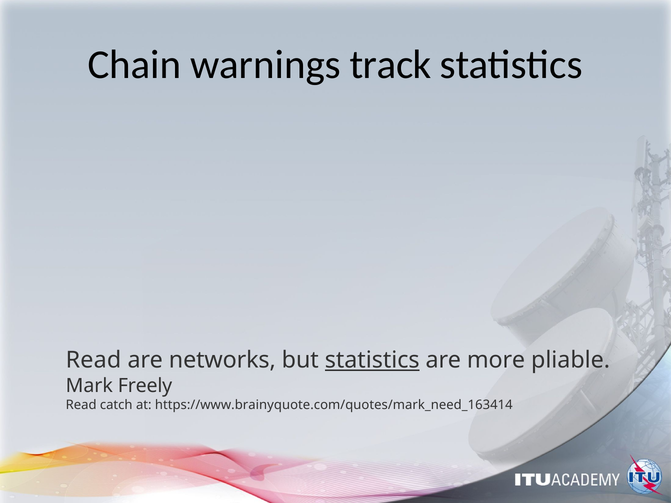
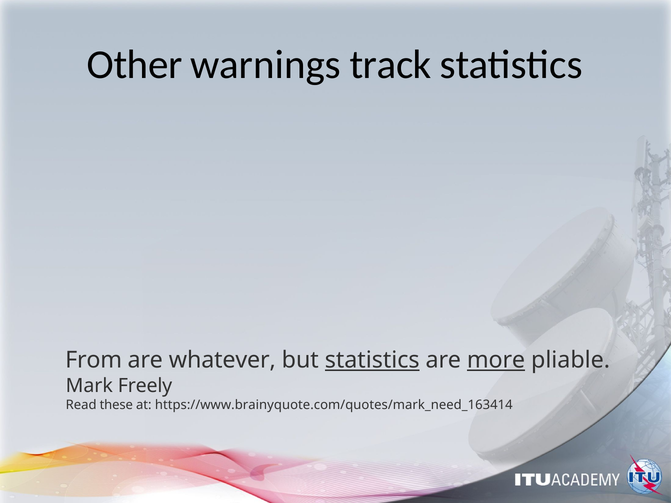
Chain: Chain -> Other
Read at (93, 360): Read -> From
networks: networks -> whatever
more underline: none -> present
catch: catch -> these
